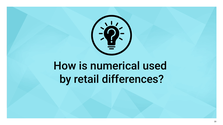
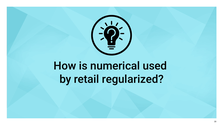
differences: differences -> regularized
